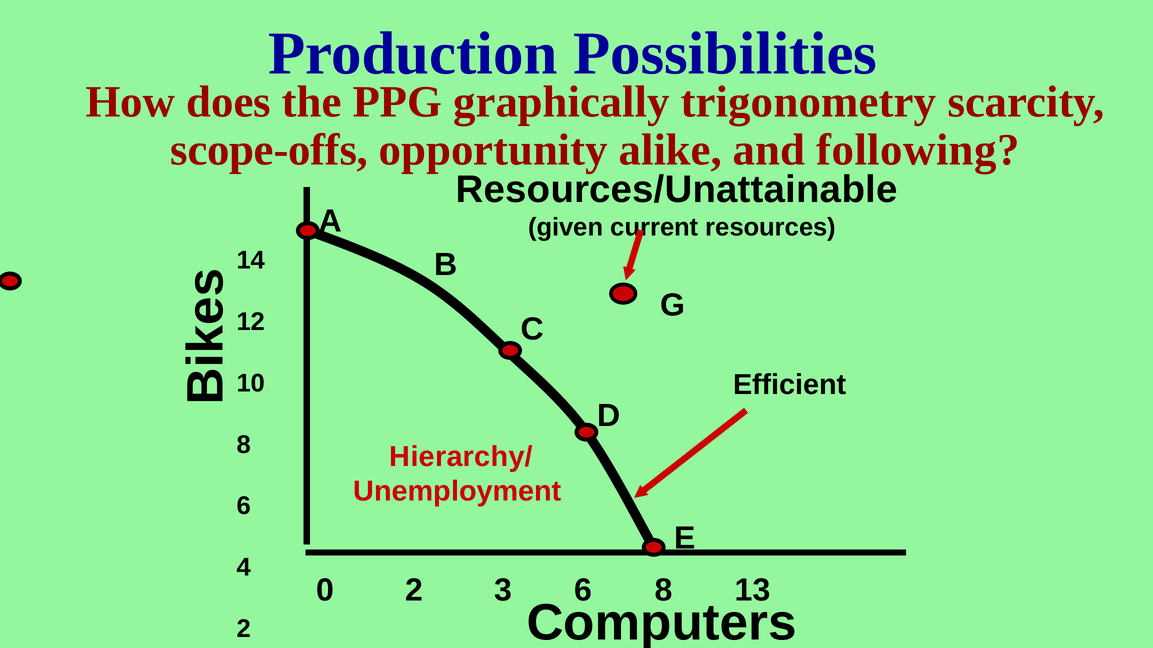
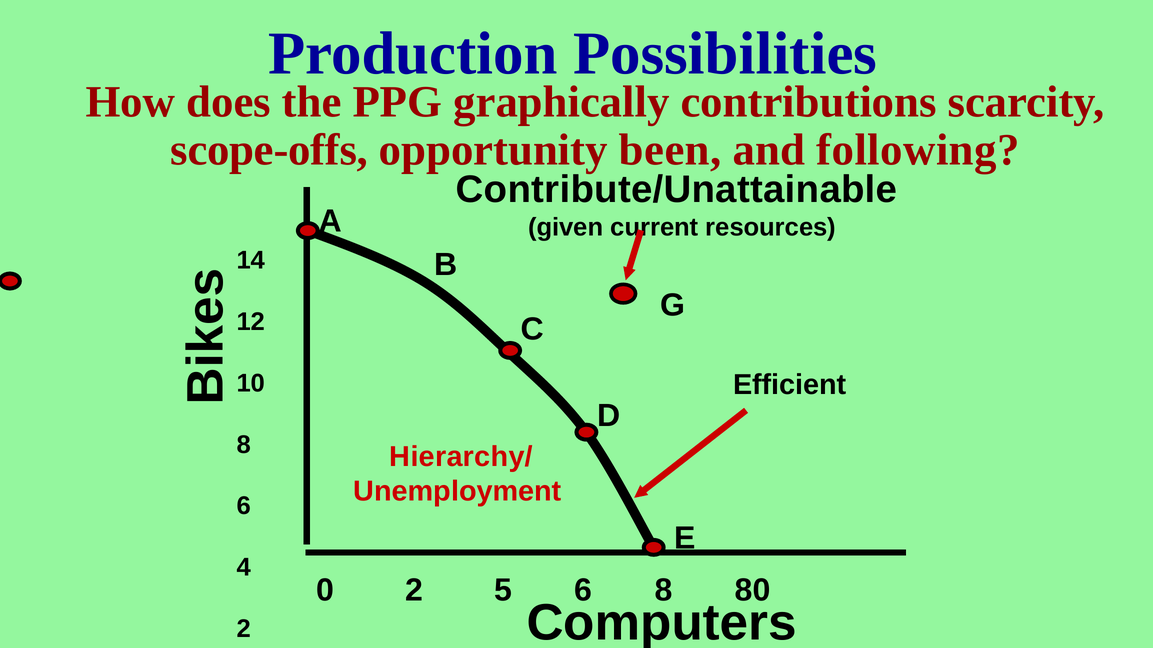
trigonometry: trigonometry -> contributions
alike: alike -> been
Resources/Unattainable: Resources/Unattainable -> Contribute/Unattainable
3: 3 -> 5
13: 13 -> 80
